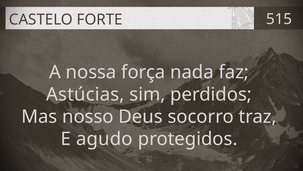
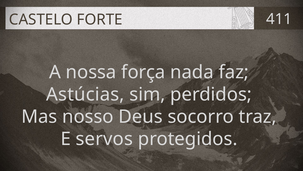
515: 515 -> 411
agudo: agudo -> servos
